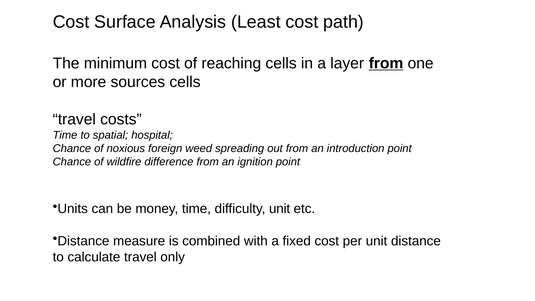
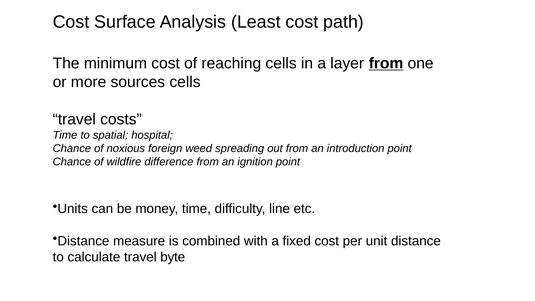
difficulty unit: unit -> line
only: only -> byte
